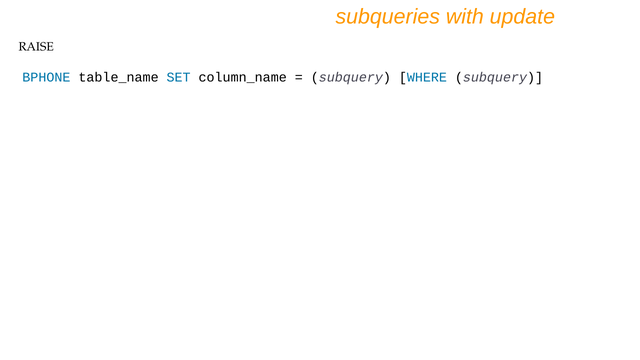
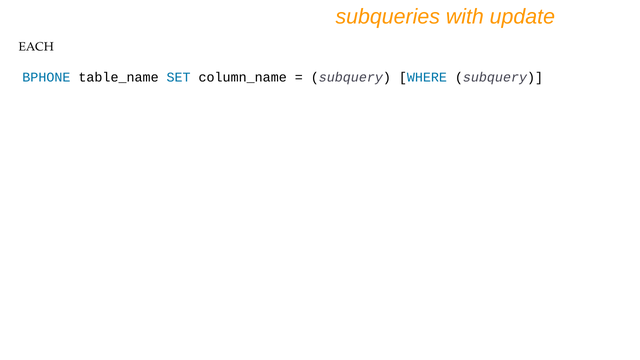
RAISE: RAISE -> EACH
